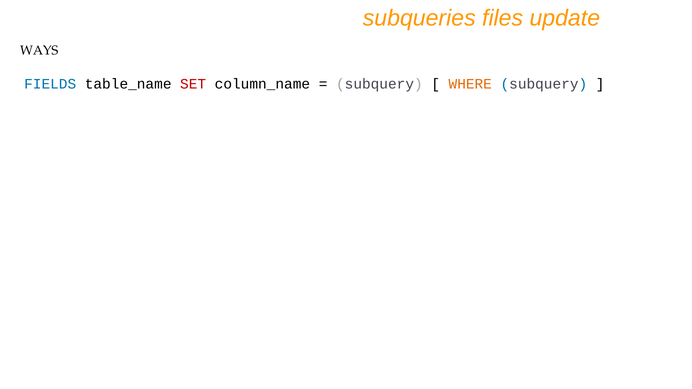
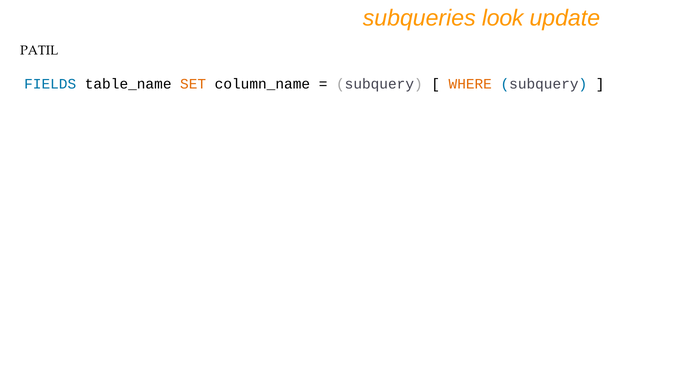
files: files -> look
WAYS: WAYS -> PATIL
SET colour: red -> orange
